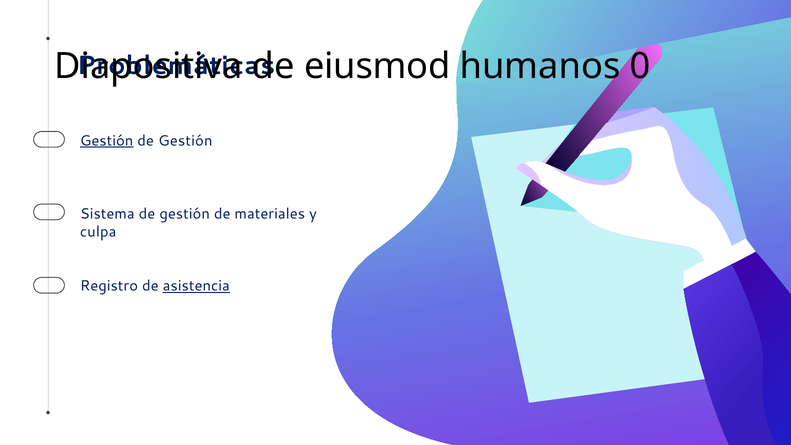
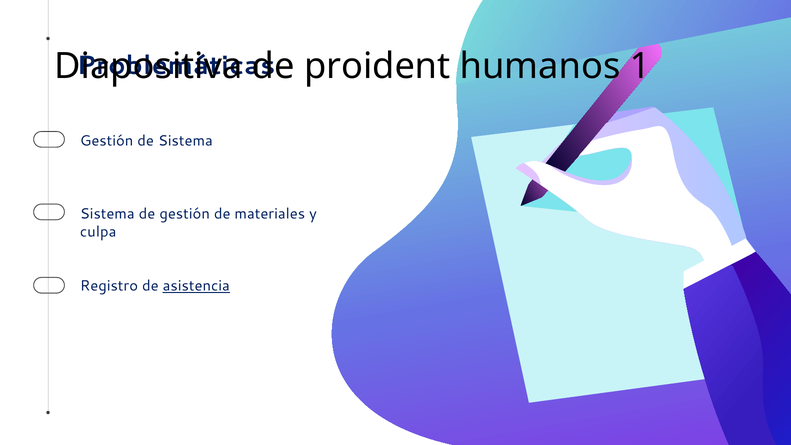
eiusmod: eiusmod -> proident
0: 0 -> 1
Gestión at (107, 141) underline: present -> none
Gestión at (185, 141): Gestión -> Sistema
